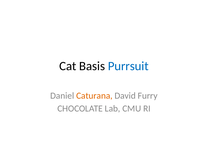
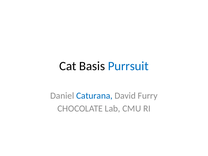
Caturana colour: orange -> blue
